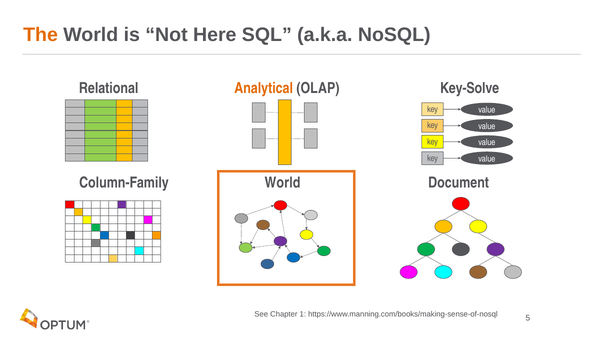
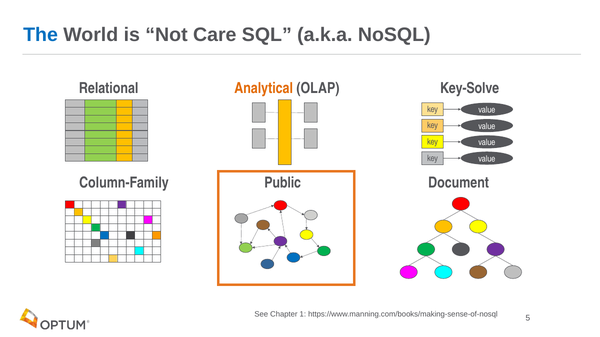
The colour: orange -> blue
Here: Here -> Care
World at (283, 183): World -> Public
